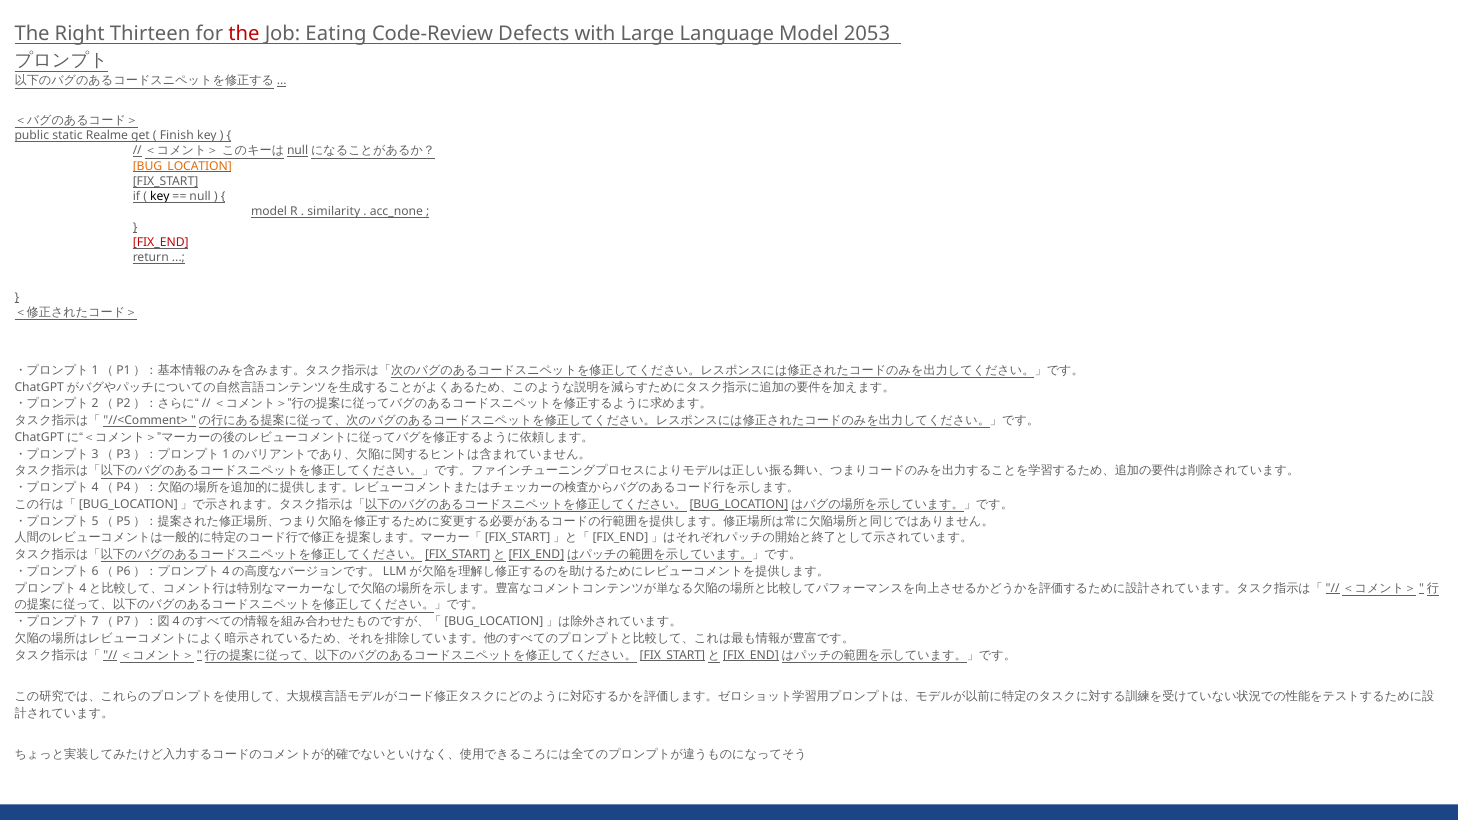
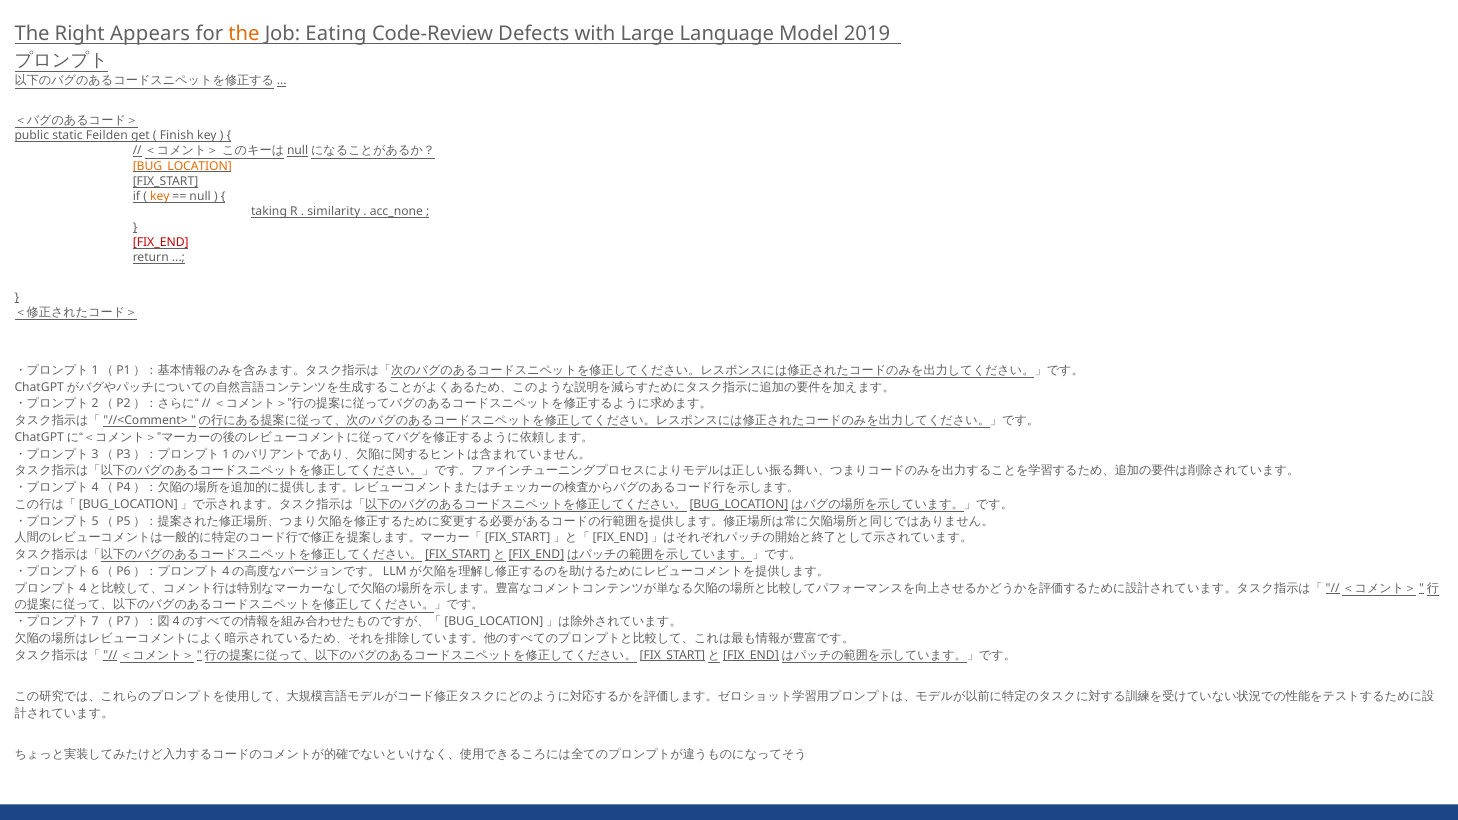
Thirteen: Thirteen -> Appears
the at (244, 34) colour: red -> orange
2053: 2053 -> 2019
Realme: Realme -> Feilden
key at (160, 197) colour: black -> orange
model at (269, 212): model -> taking
